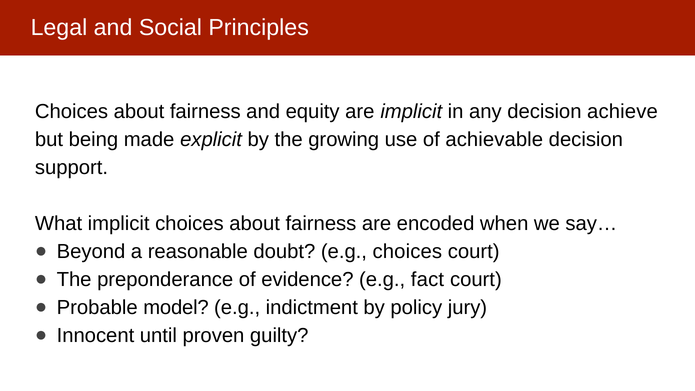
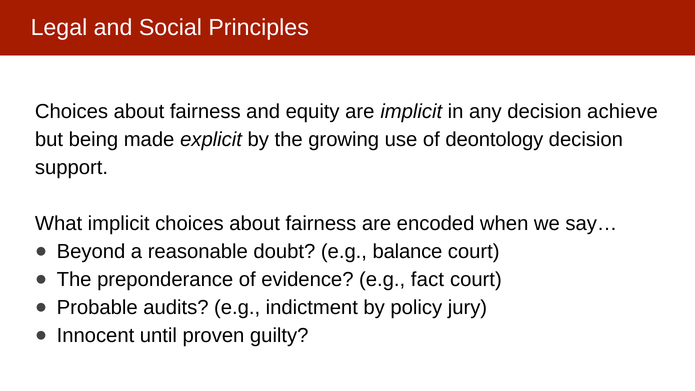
achievable: achievable -> deontology
e.g choices: choices -> balance
model: model -> audits
